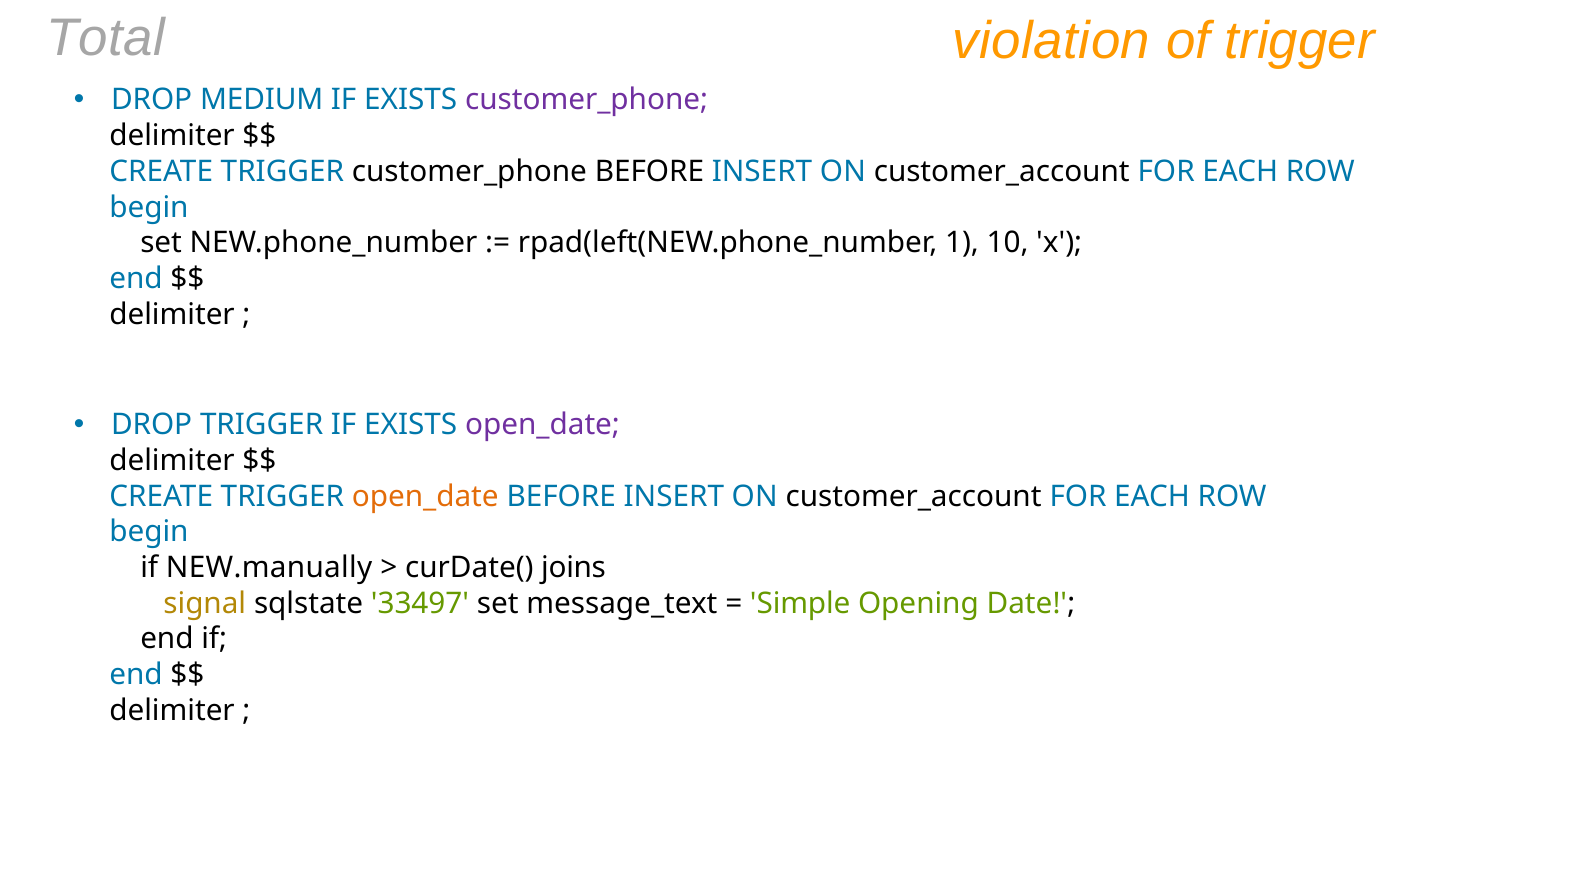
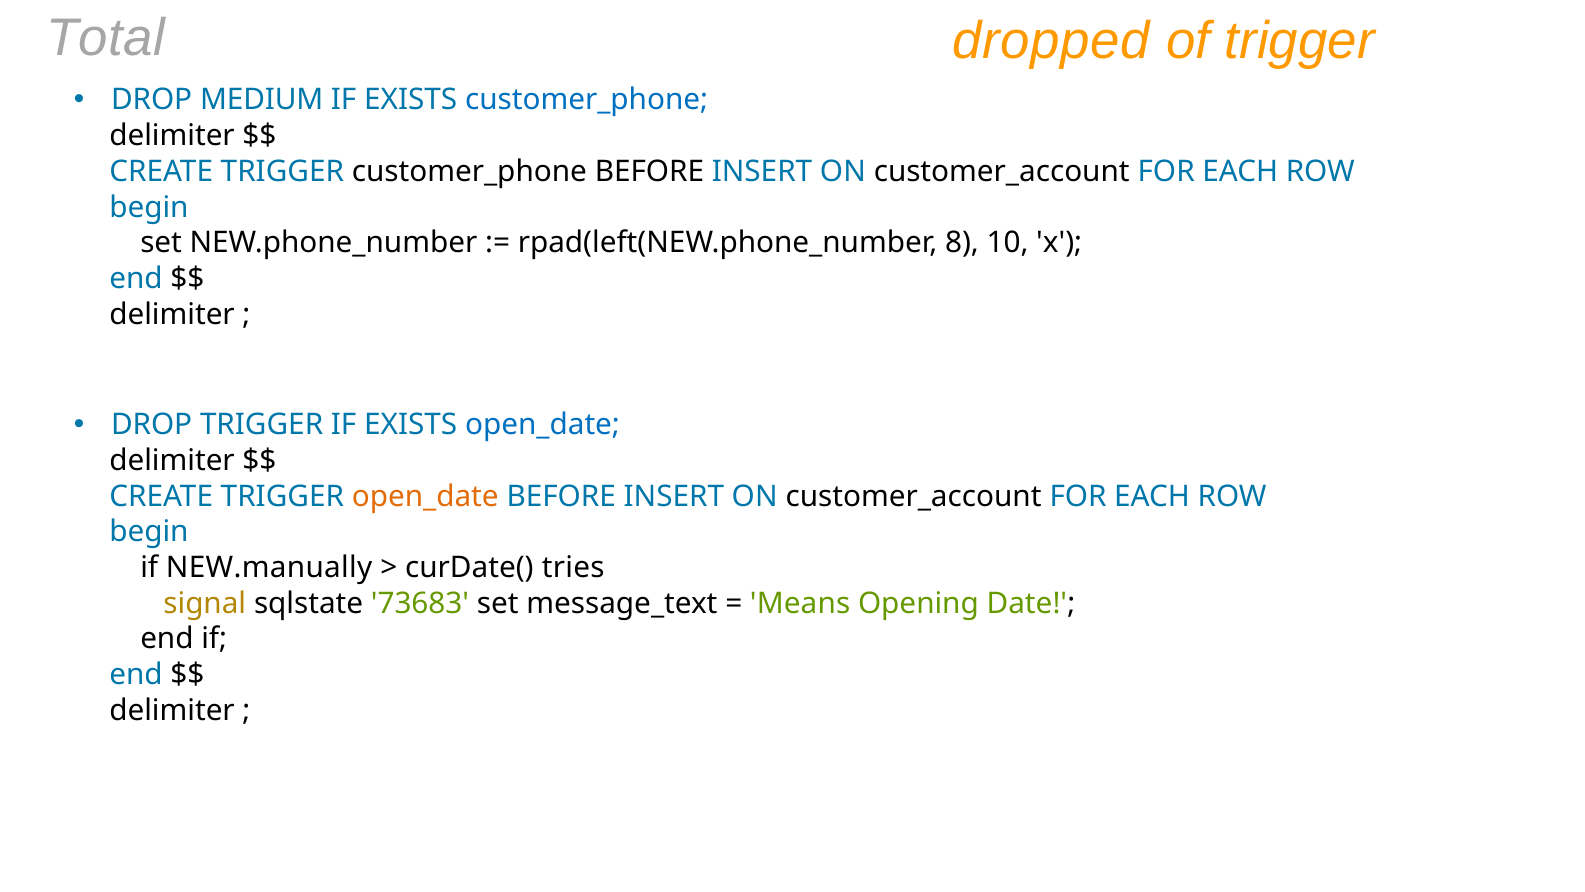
violation: violation -> dropped
customer_phone at (587, 100) colour: purple -> blue
1: 1 -> 8
open_date at (543, 425) colour: purple -> blue
joins: joins -> tries
33497: 33497 -> 73683
Simple: Simple -> Means
